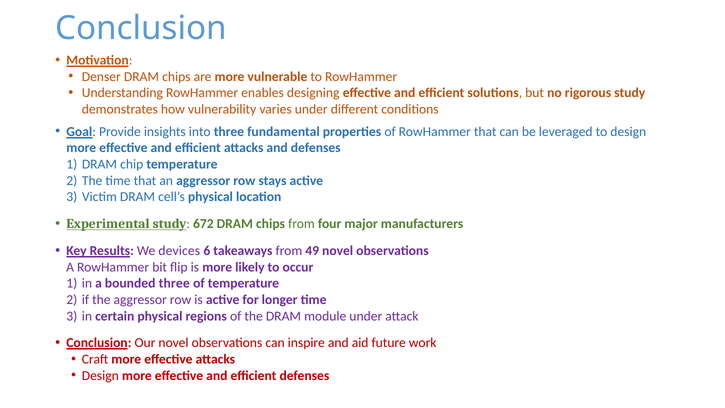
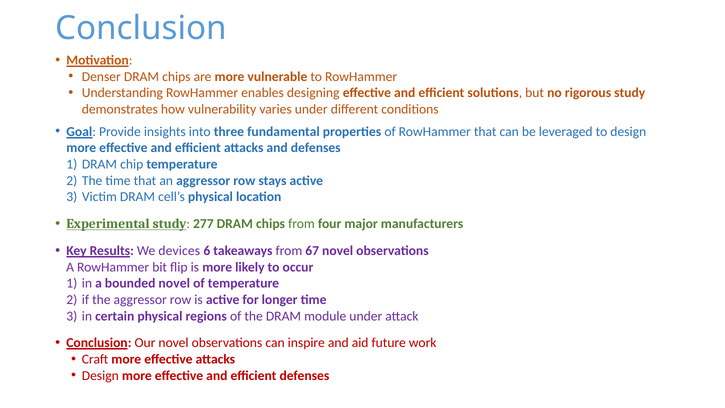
672: 672 -> 277
49: 49 -> 67
bounded three: three -> novel
